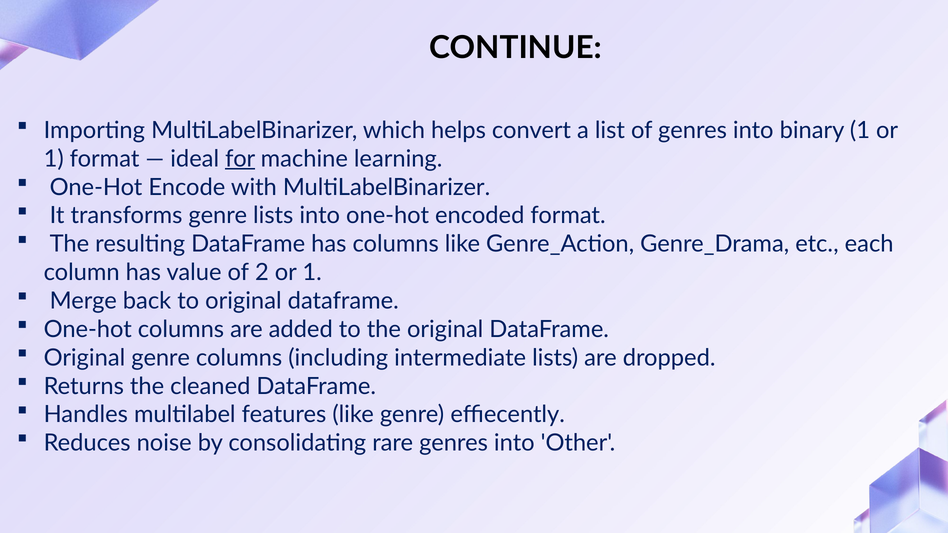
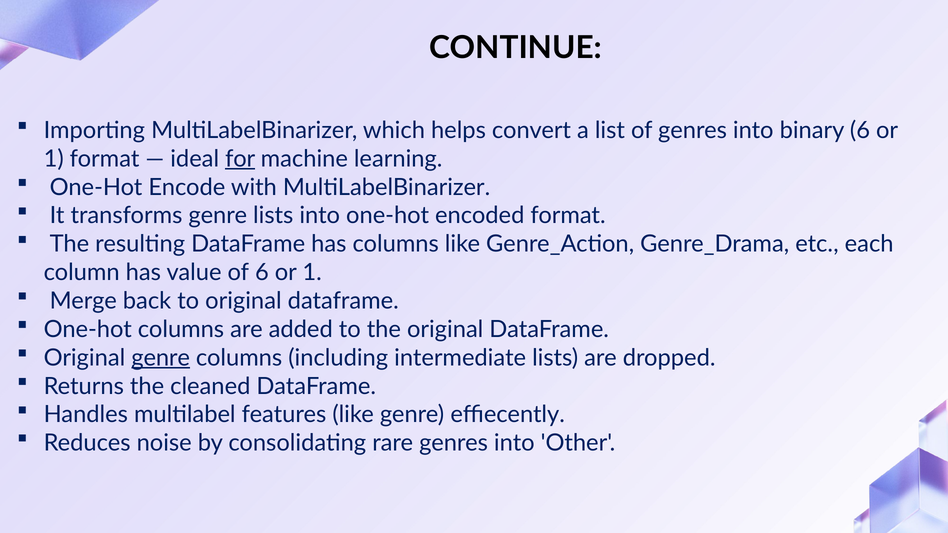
binary 1: 1 -> 6
of 2: 2 -> 6
genre at (161, 358) underline: none -> present
